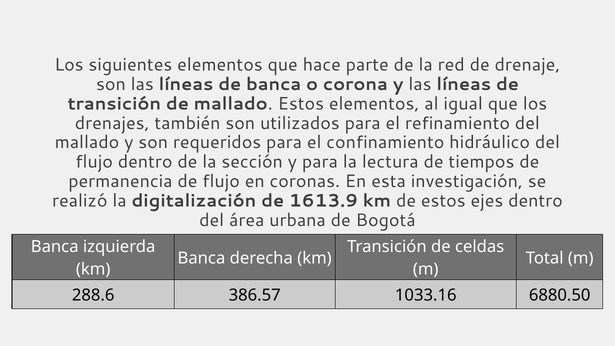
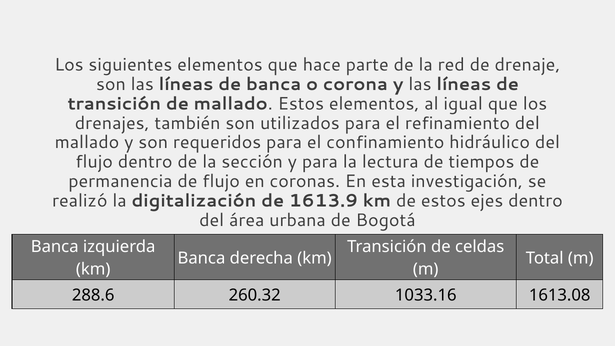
386.57: 386.57 -> 260.32
6880.50: 6880.50 -> 1613.08
